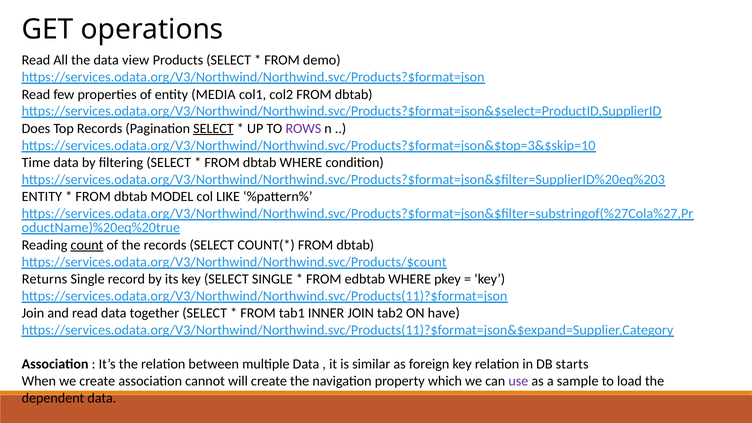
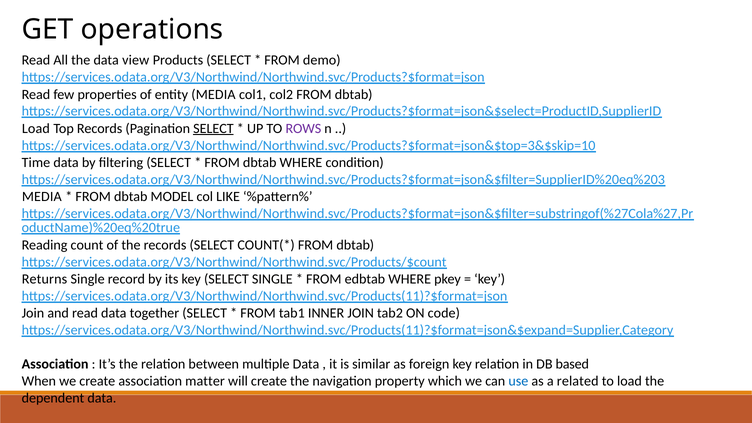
Does at (36, 129): Does -> Load
ENTITY at (42, 197): ENTITY -> MEDIA
count underline: present -> none
have: have -> code
starts: starts -> based
cannot: cannot -> matter
use colour: purple -> blue
sample: sample -> related
